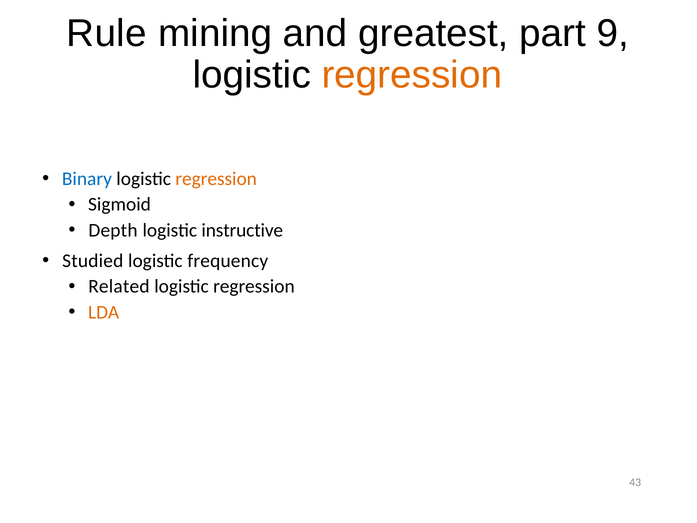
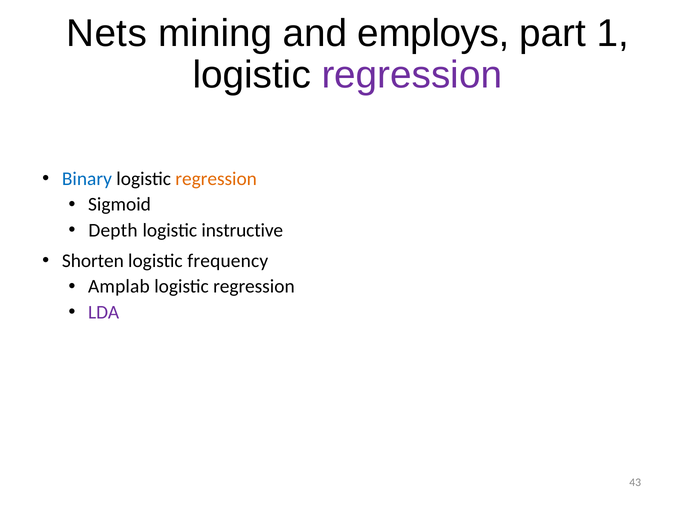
Rule: Rule -> Nets
greatest: greatest -> employs
9: 9 -> 1
regression at (412, 75) colour: orange -> purple
Studied: Studied -> Shorten
Related: Related -> Amplab
LDA colour: orange -> purple
